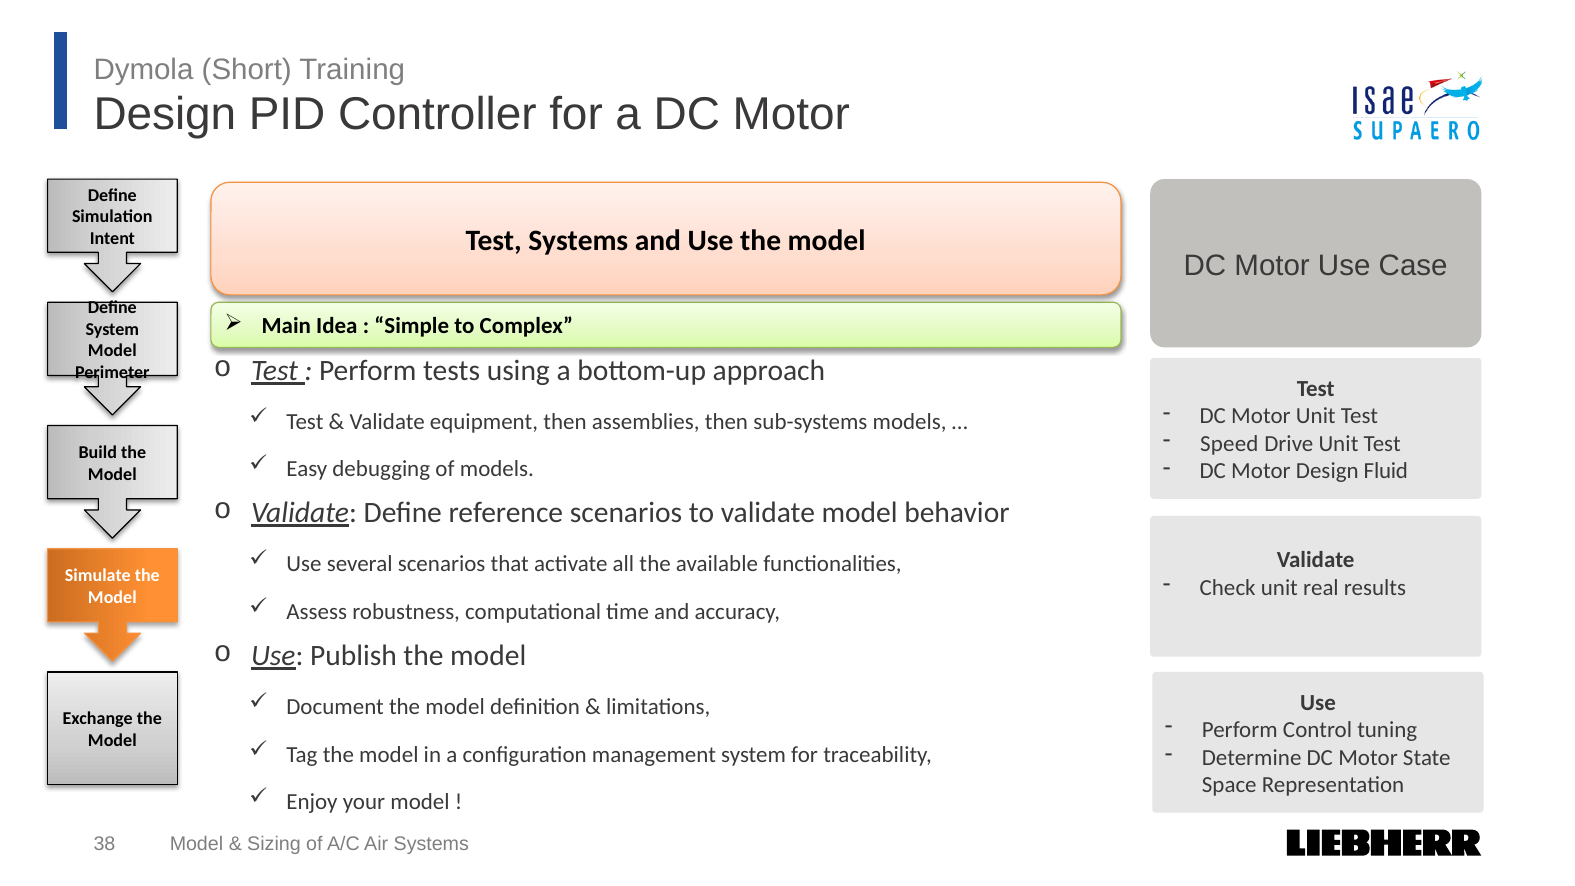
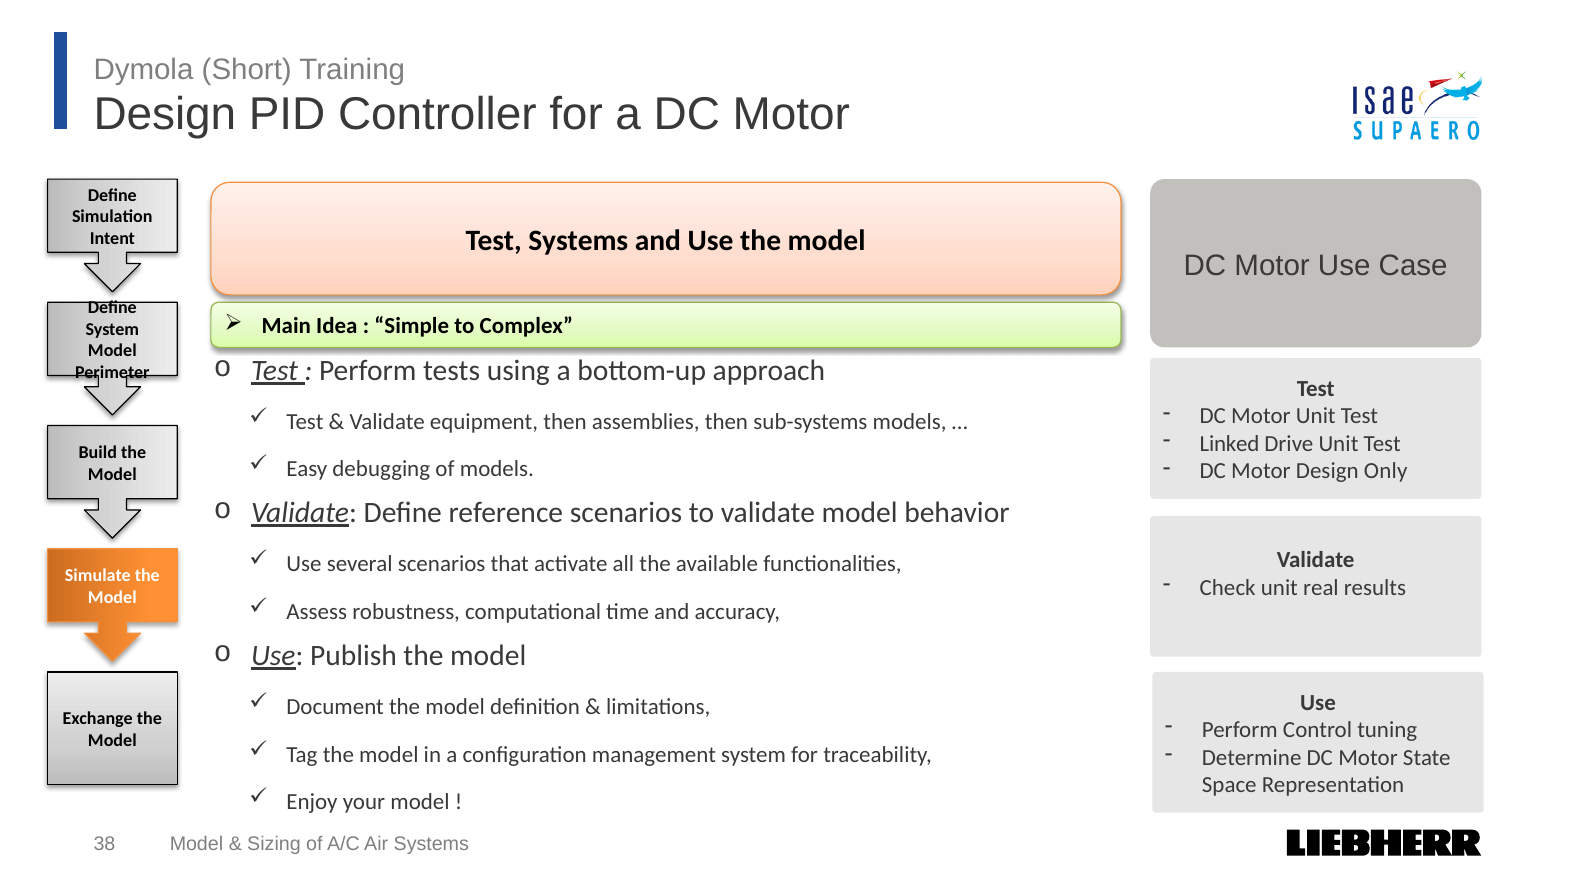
Speed: Speed -> Linked
Fluid: Fluid -> Only
